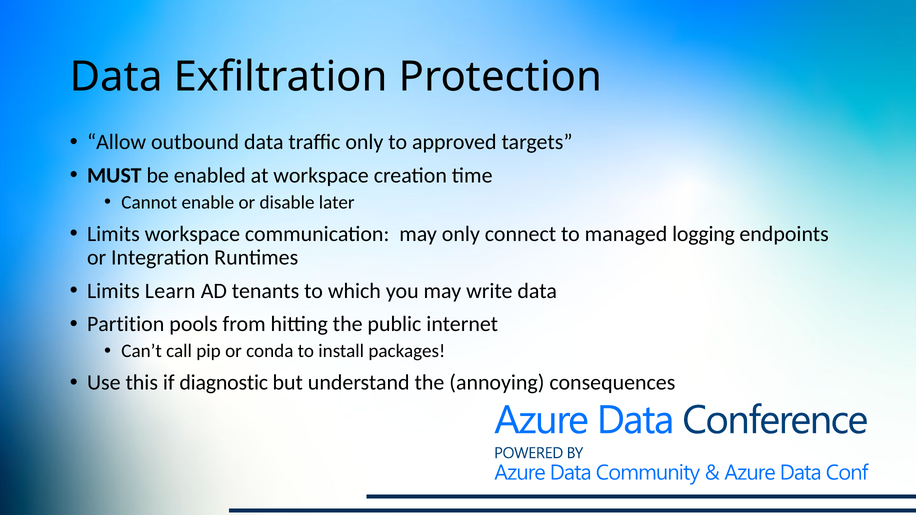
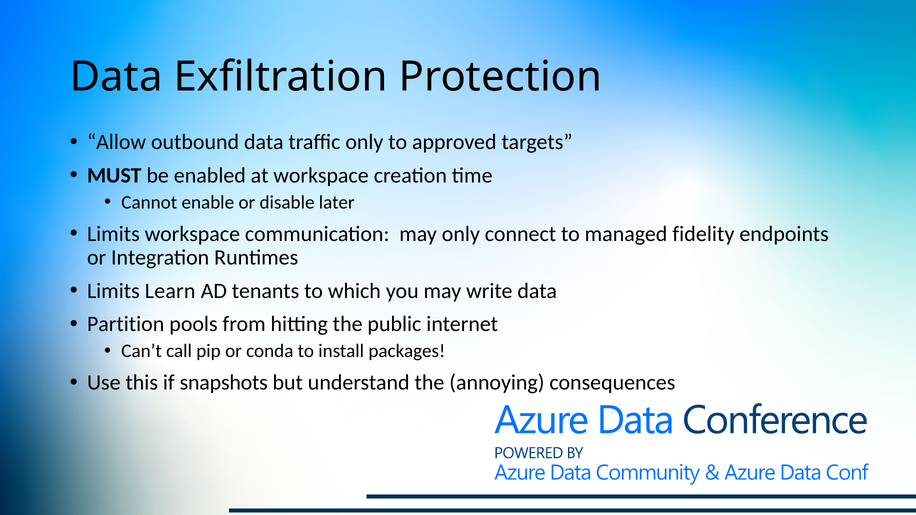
logging: logging -> fidelity
diagnostic: diagnostic -> snapshots
